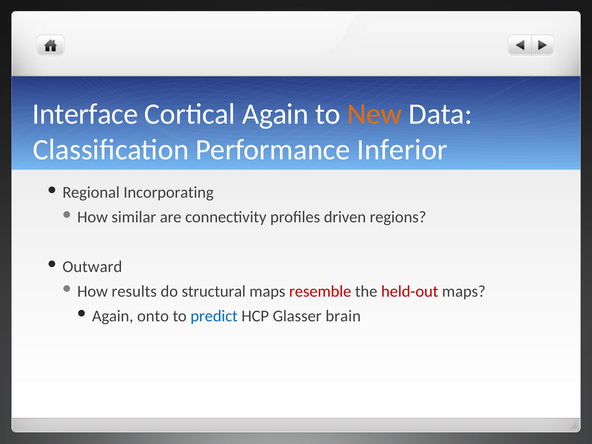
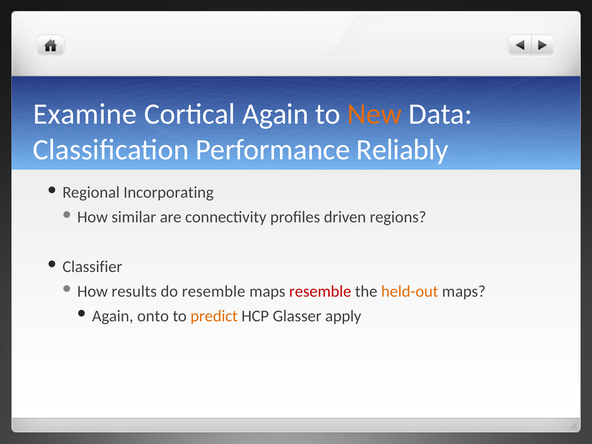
Interface: Interface -> Examine
Inferior: Inferior -> Reliably
Outward: Outward -> Classifier
do structural: structural -> resemble
held-out colour: red -> orange
predict colour: blue -> orange
brain: brain -> apply
